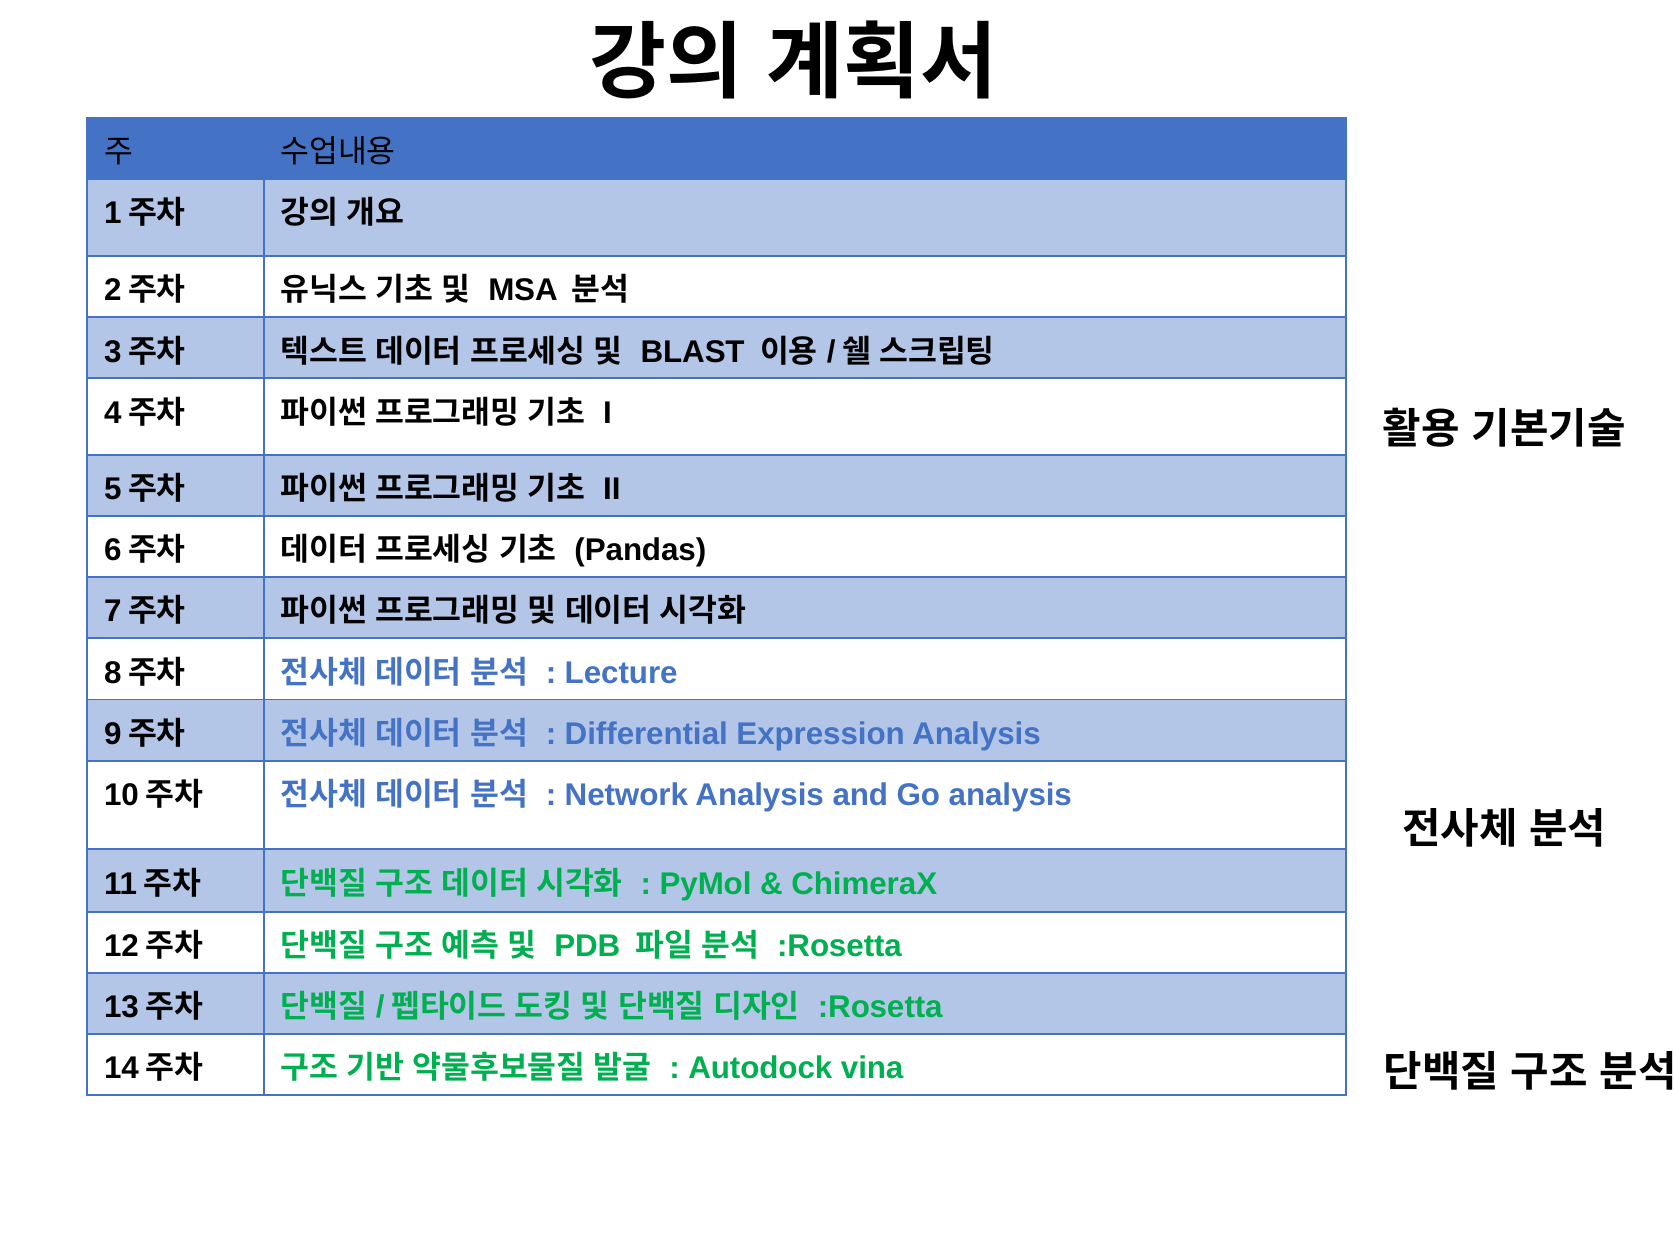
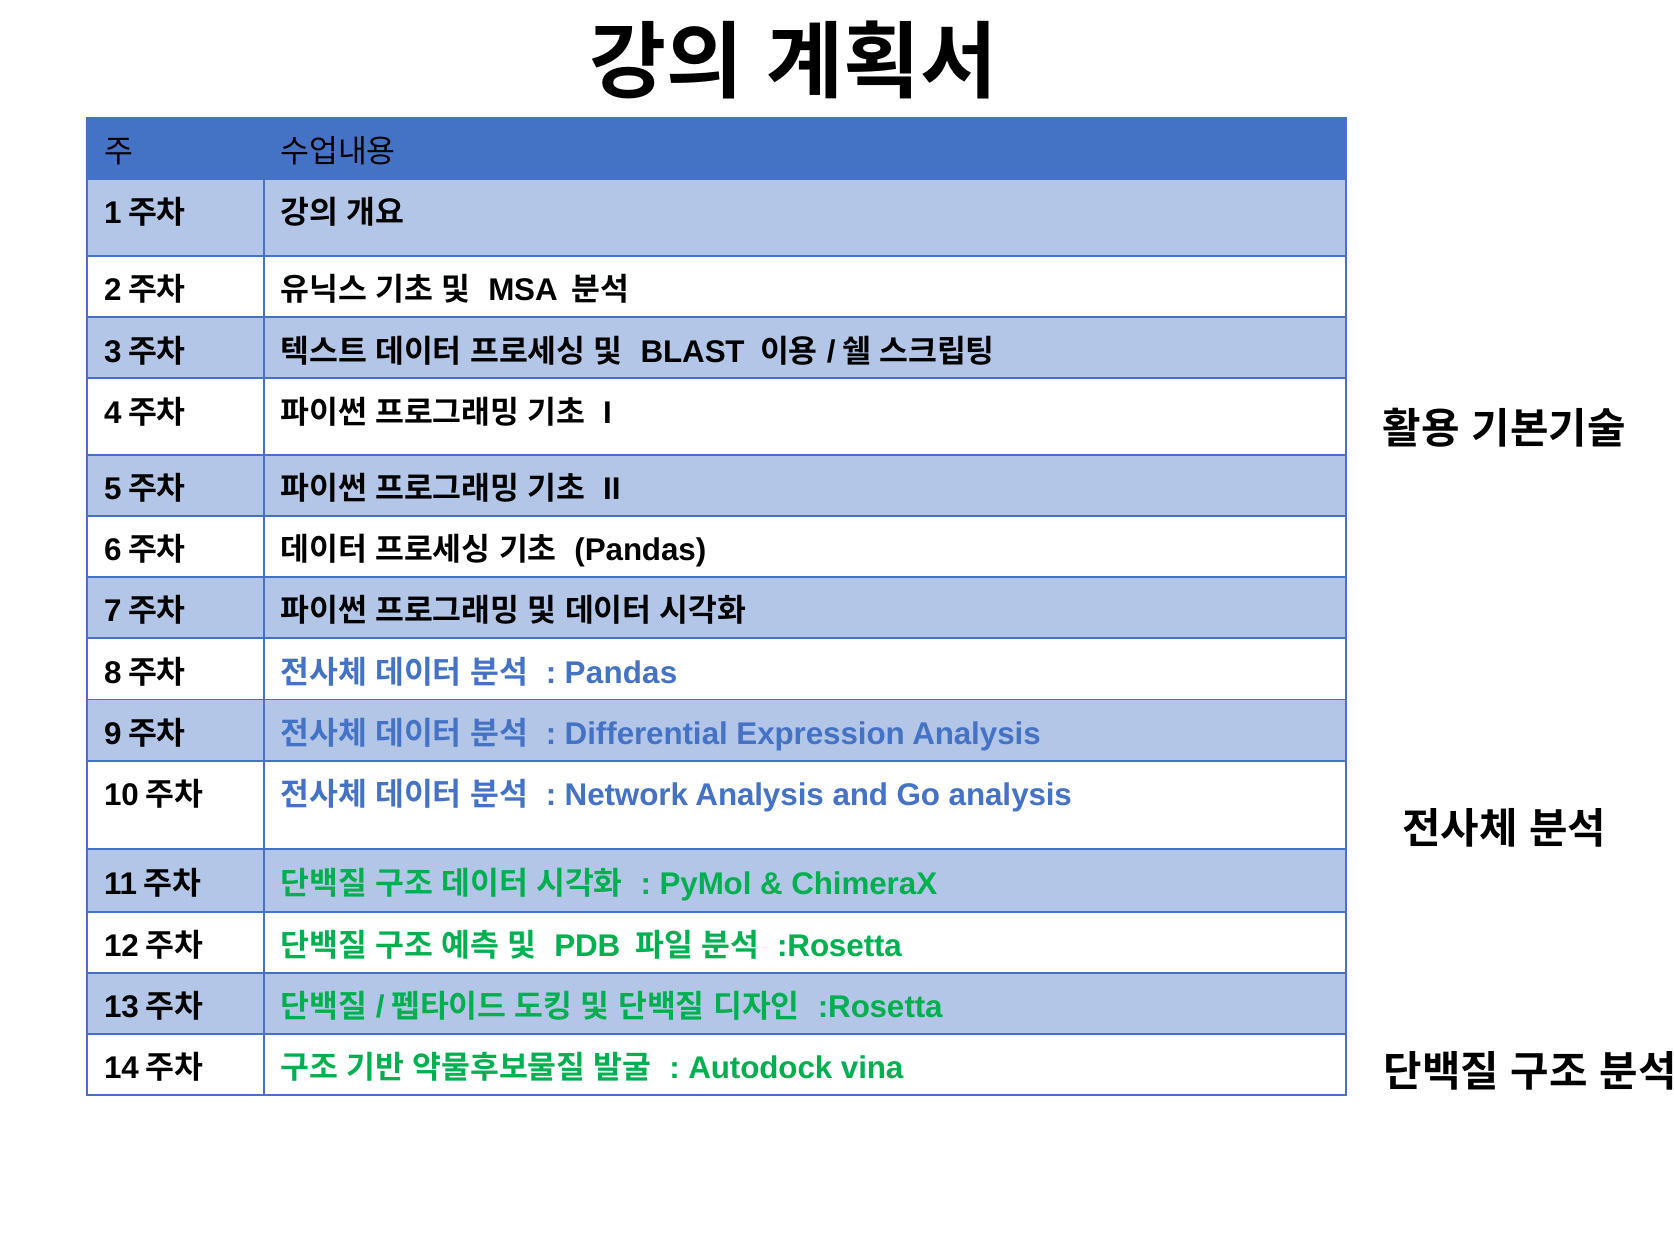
Lecture at (621, 673): Lecture -> Pandas
